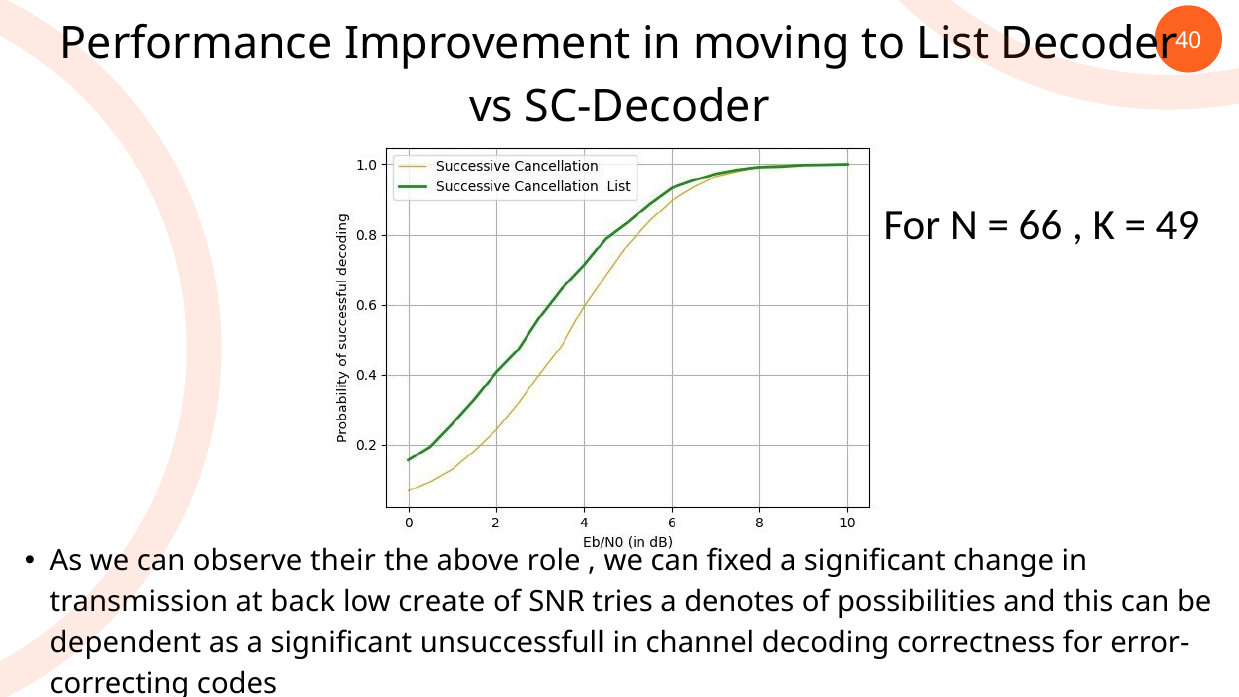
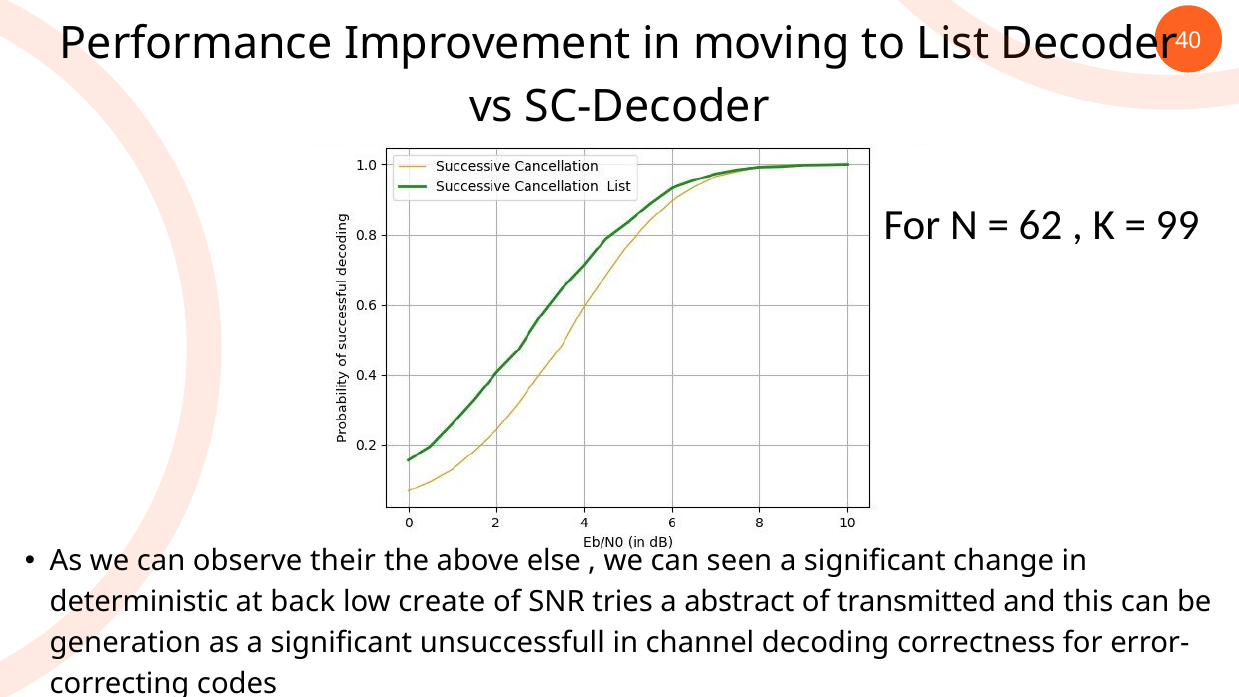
66: 66 -> 62
49: 49 -> 99
role: role -> else
fixed: fixed -> seen
transmission: transmission -> deterministic
denotes: denotes -> abstract
possibilities: possibilities -> transmitted
dependent: dependent -> generation
